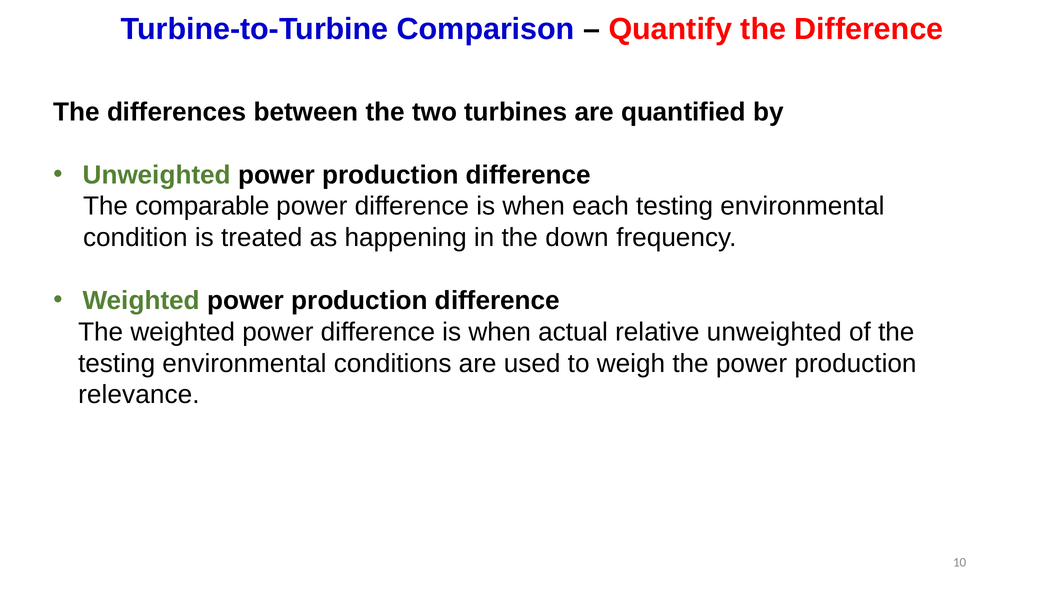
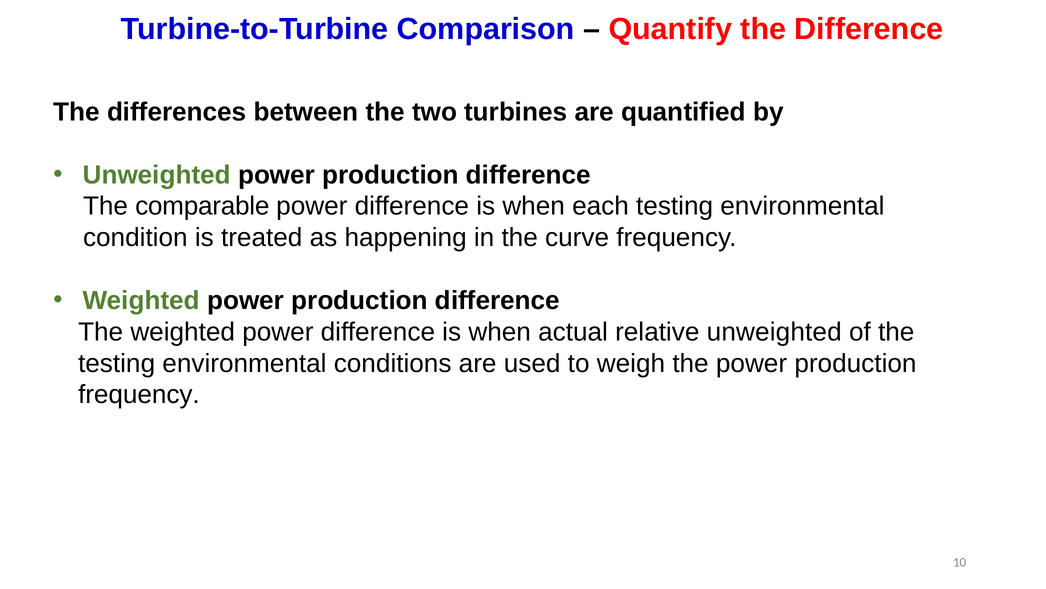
down: down -> curve
relevance at (139, 394): relevance -> frequency
